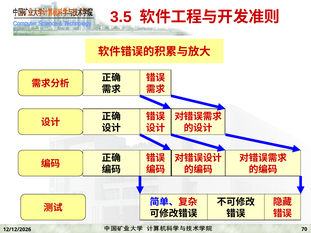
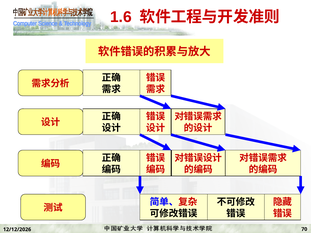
3.5: 3.5 -> 1.6
